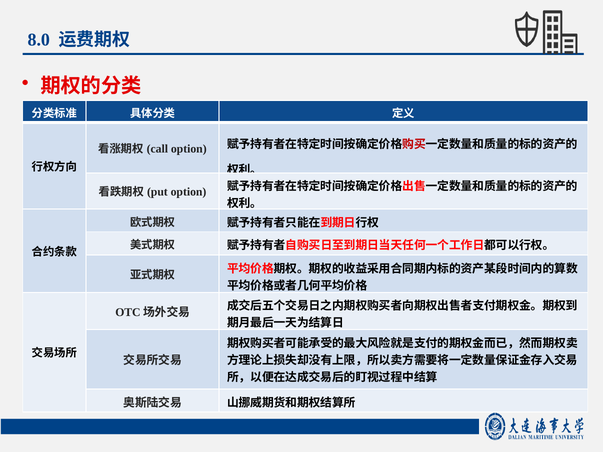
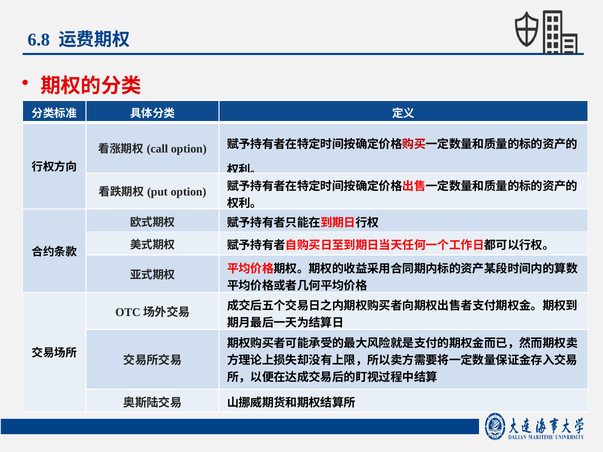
8.0: 8.0 -> 6.8
